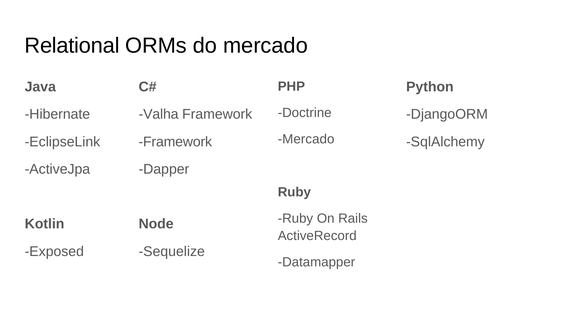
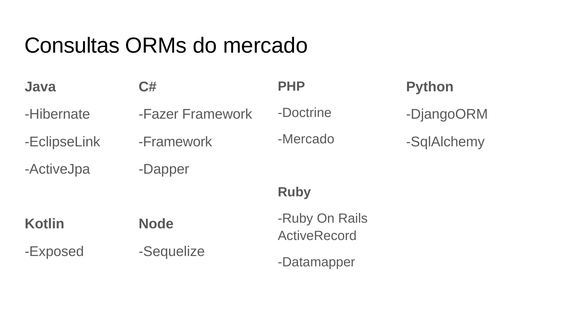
Relational: Relational -> Consultas
Valha: Valha -> Fazer
